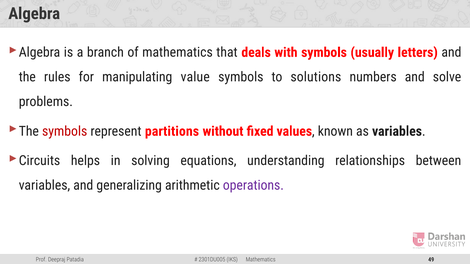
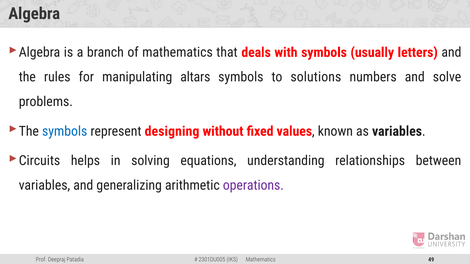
value: value -> altars
symbols at (65, 131) colour: red -> blue
partitions: partitions -> designing
